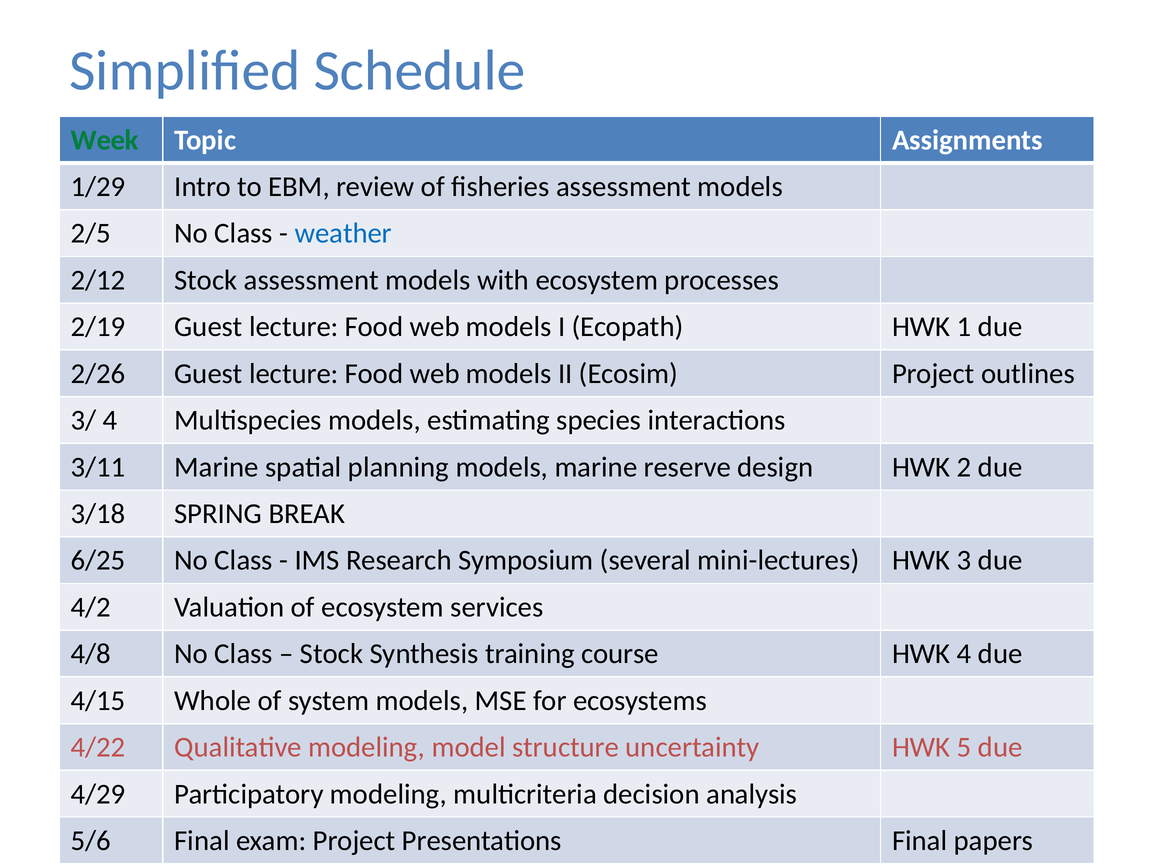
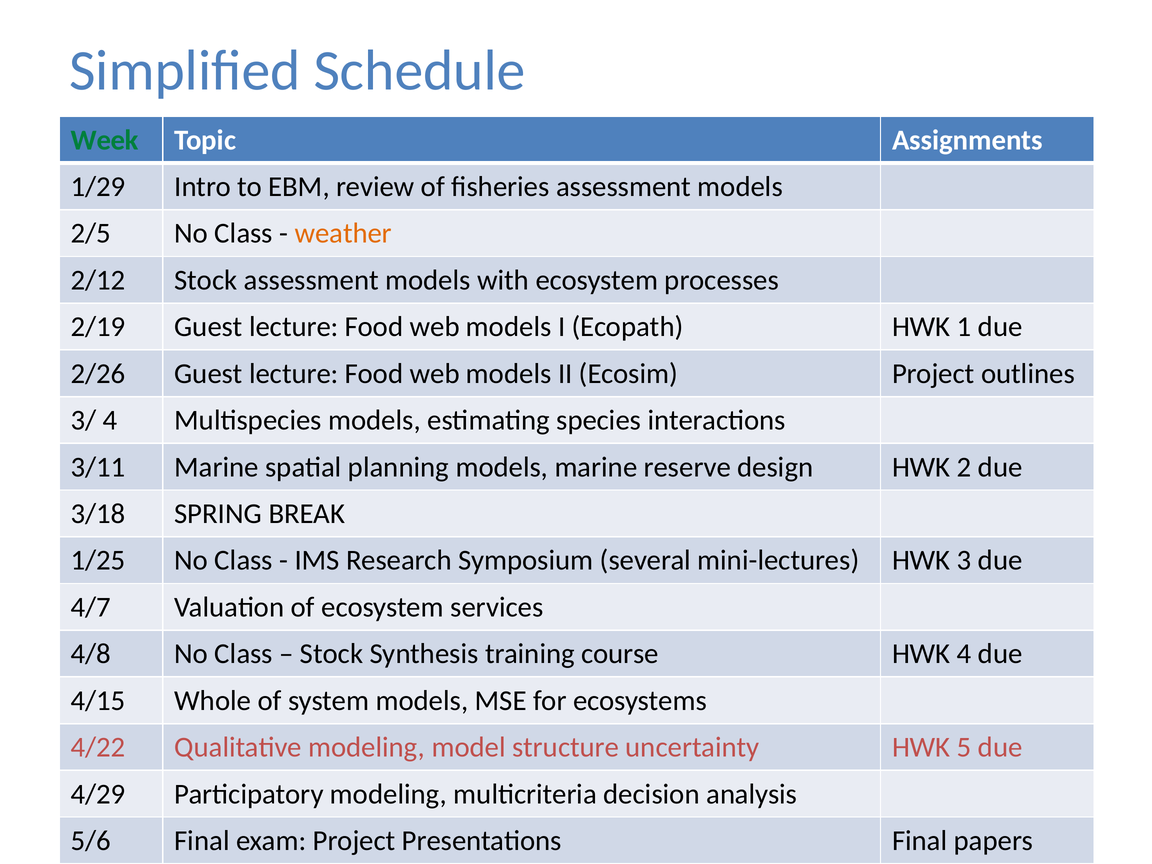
weather colour: blue -> orange
6/25: 6/25 -> 1/25
4/2: 4/2 -> 4/7
